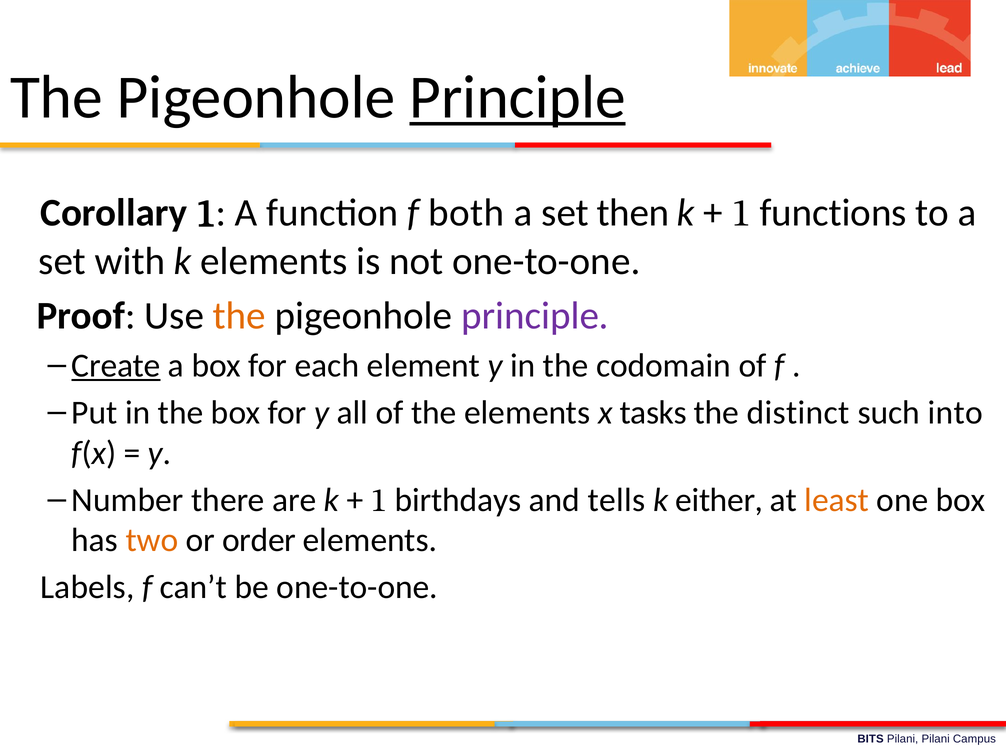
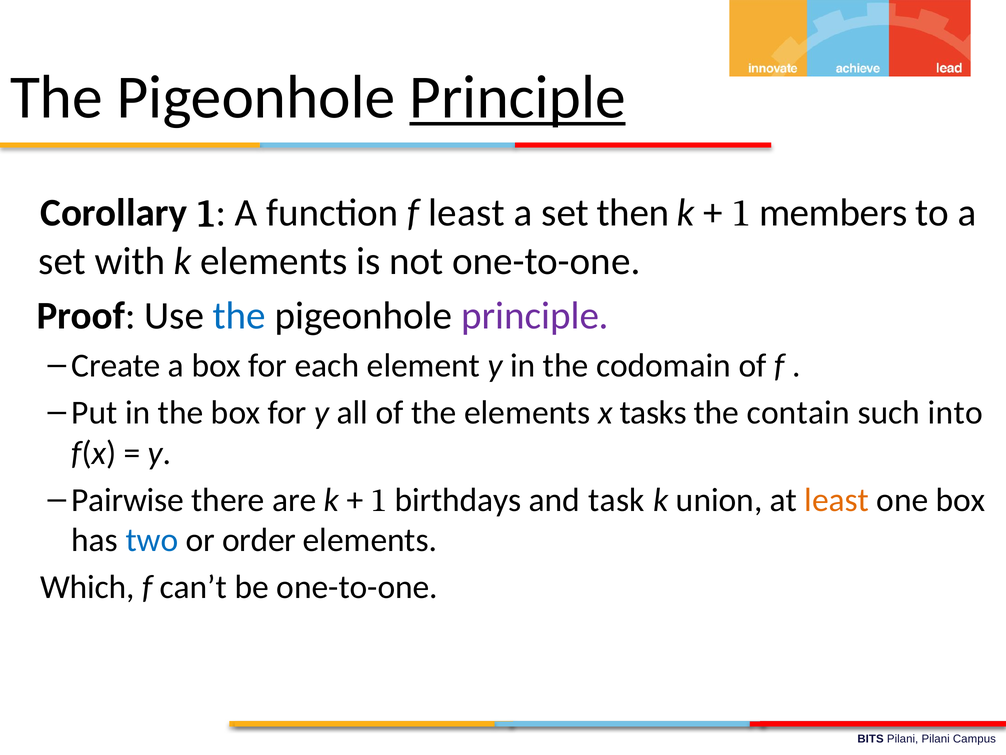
f both: both -> least
functions: functions -> members
the at (239, 316) colour: orange -> blue
Create underline: present -> none
distinct: distinct -> contain
Number: Number -> Pairwise
tells: tells -> task
either: either -> union
two colour: orange -> blue
Labels: Labels -> Which
